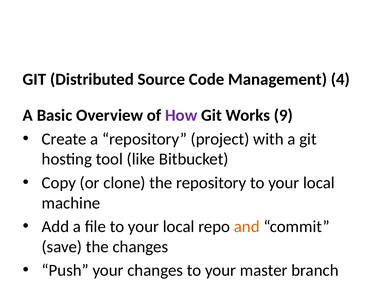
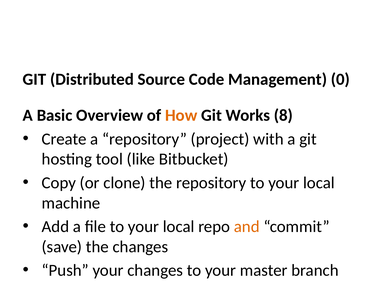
4: 4 -> 0
How colour: purple -> orange
9: 9 -> 8
